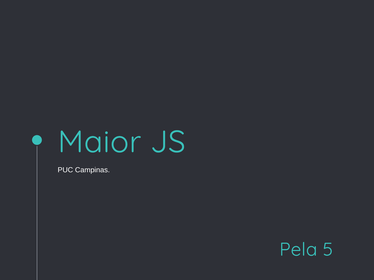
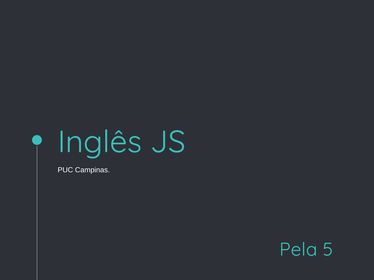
Maior: Maior -> Inglês
